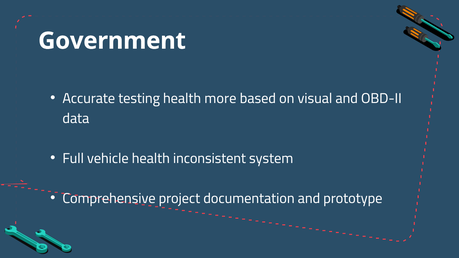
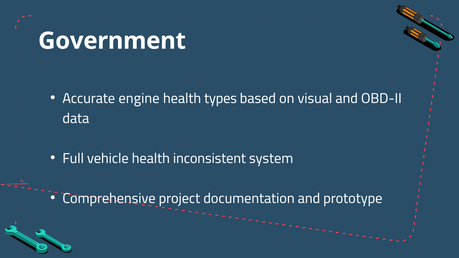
testing: testing -> engine
more: more -> types
